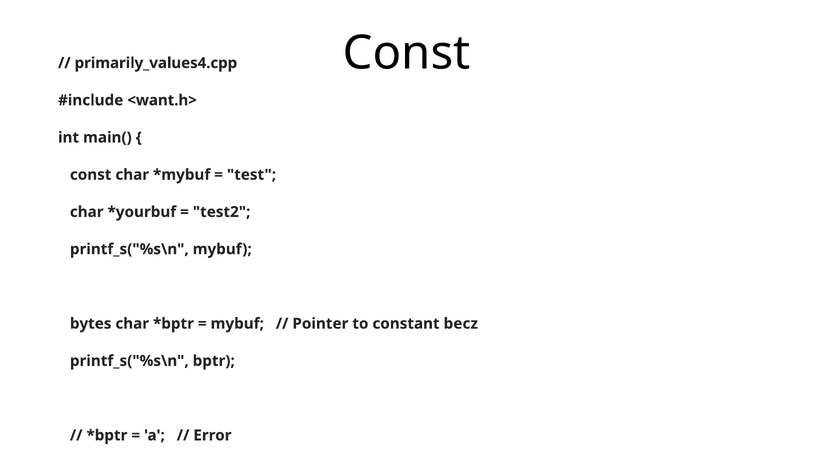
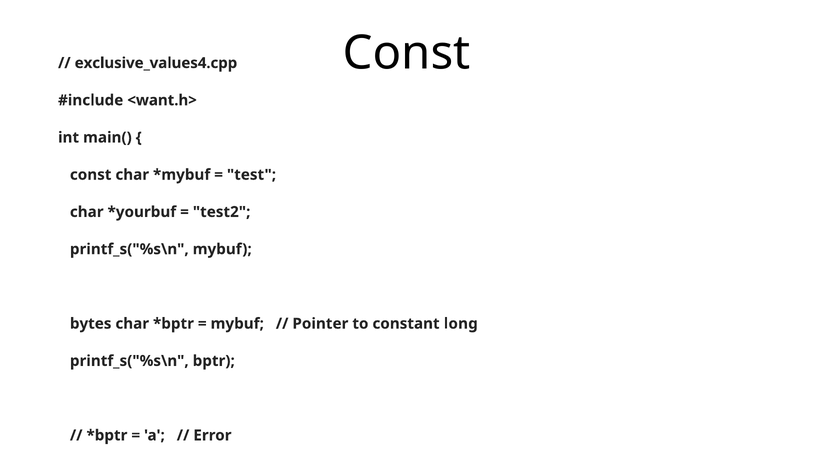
primarily_values4.cpp: primarily_values4.cpp -> exclusive_values4.cpp
becz: becz -> long
